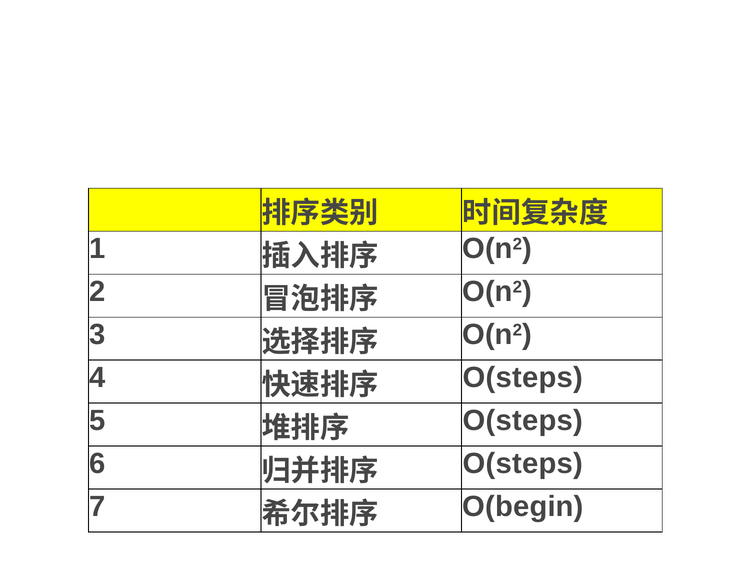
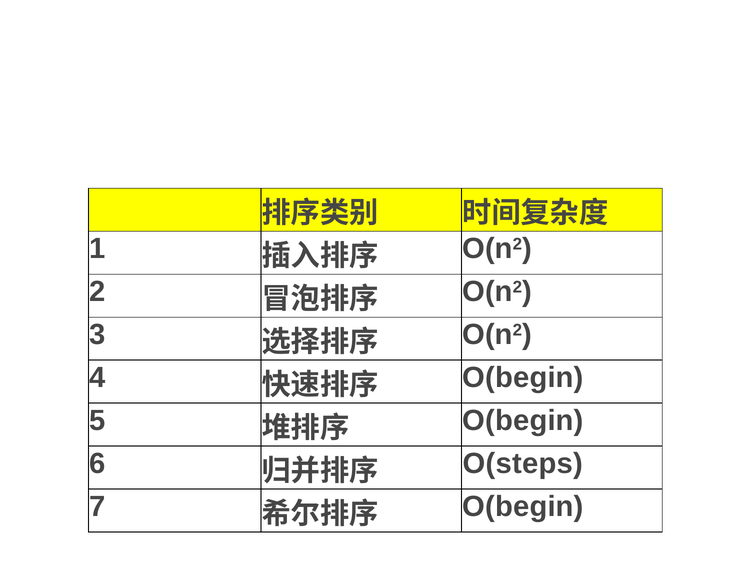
O(steps at (523, 378): O(steps -> O(begin
O(steps at (523, 421): O(steps -> O(begin
